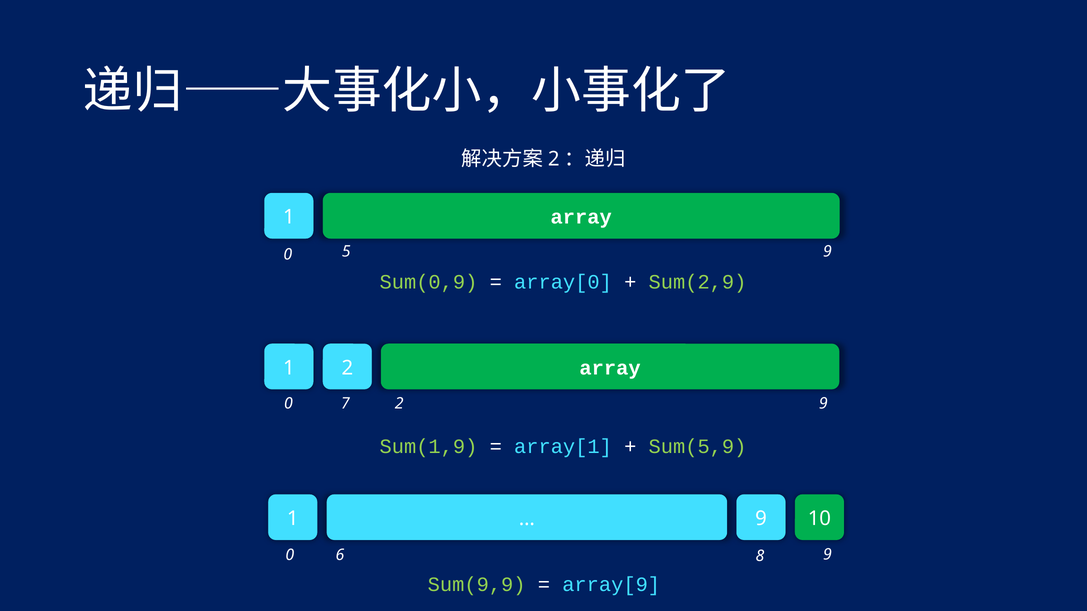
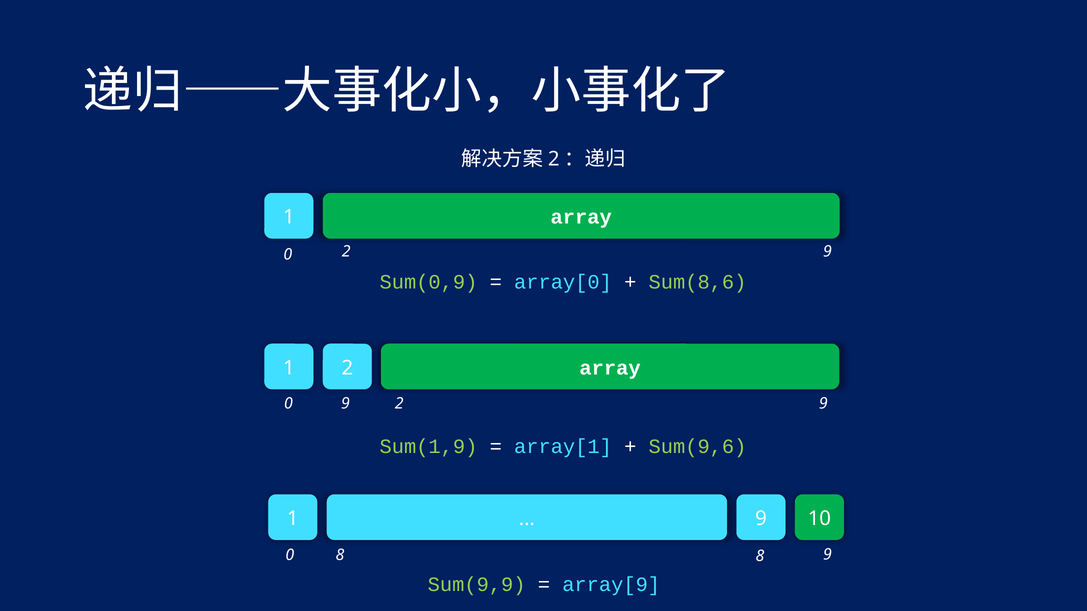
0 5: 5 -> 2
Sum(2,9: Sum(2,9 -> Sum(8,6
0 7: 7 -> 9
Sum(5,9: Sum(5,9 -> Sum(9,6
0 6: 6 -> 8
